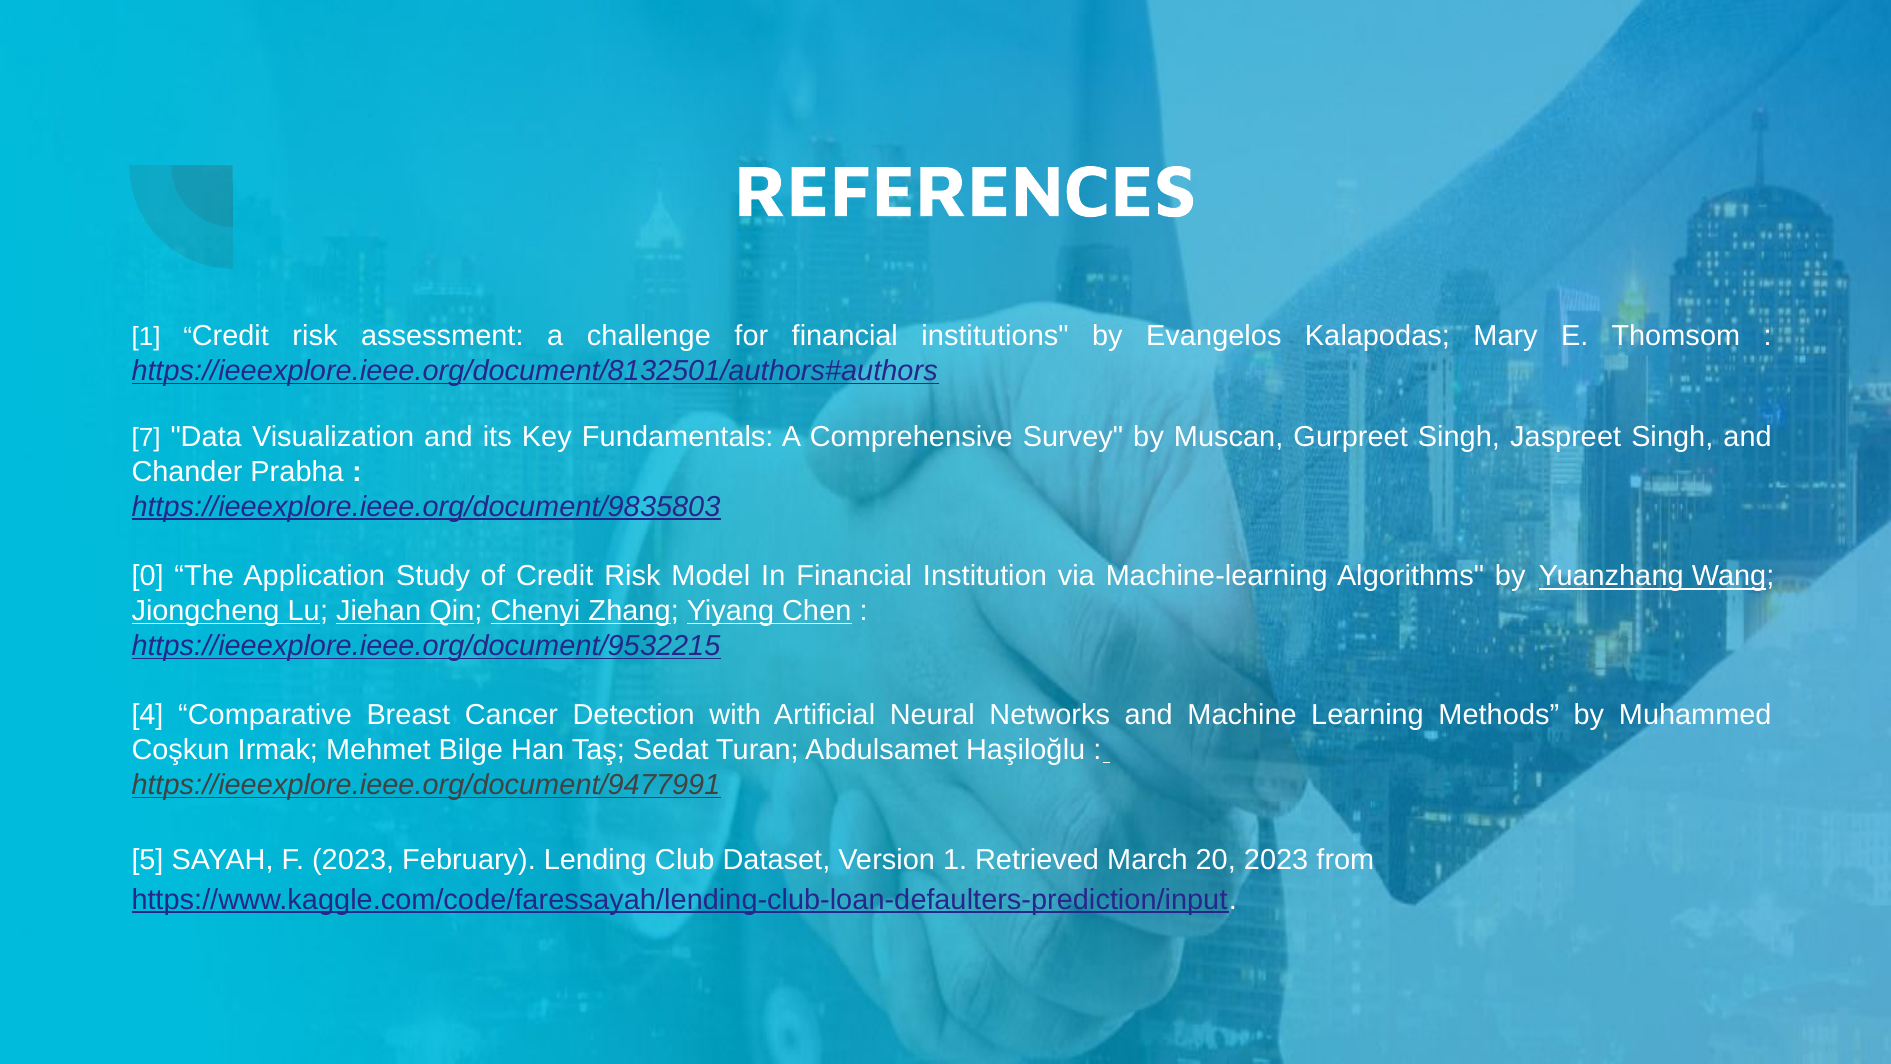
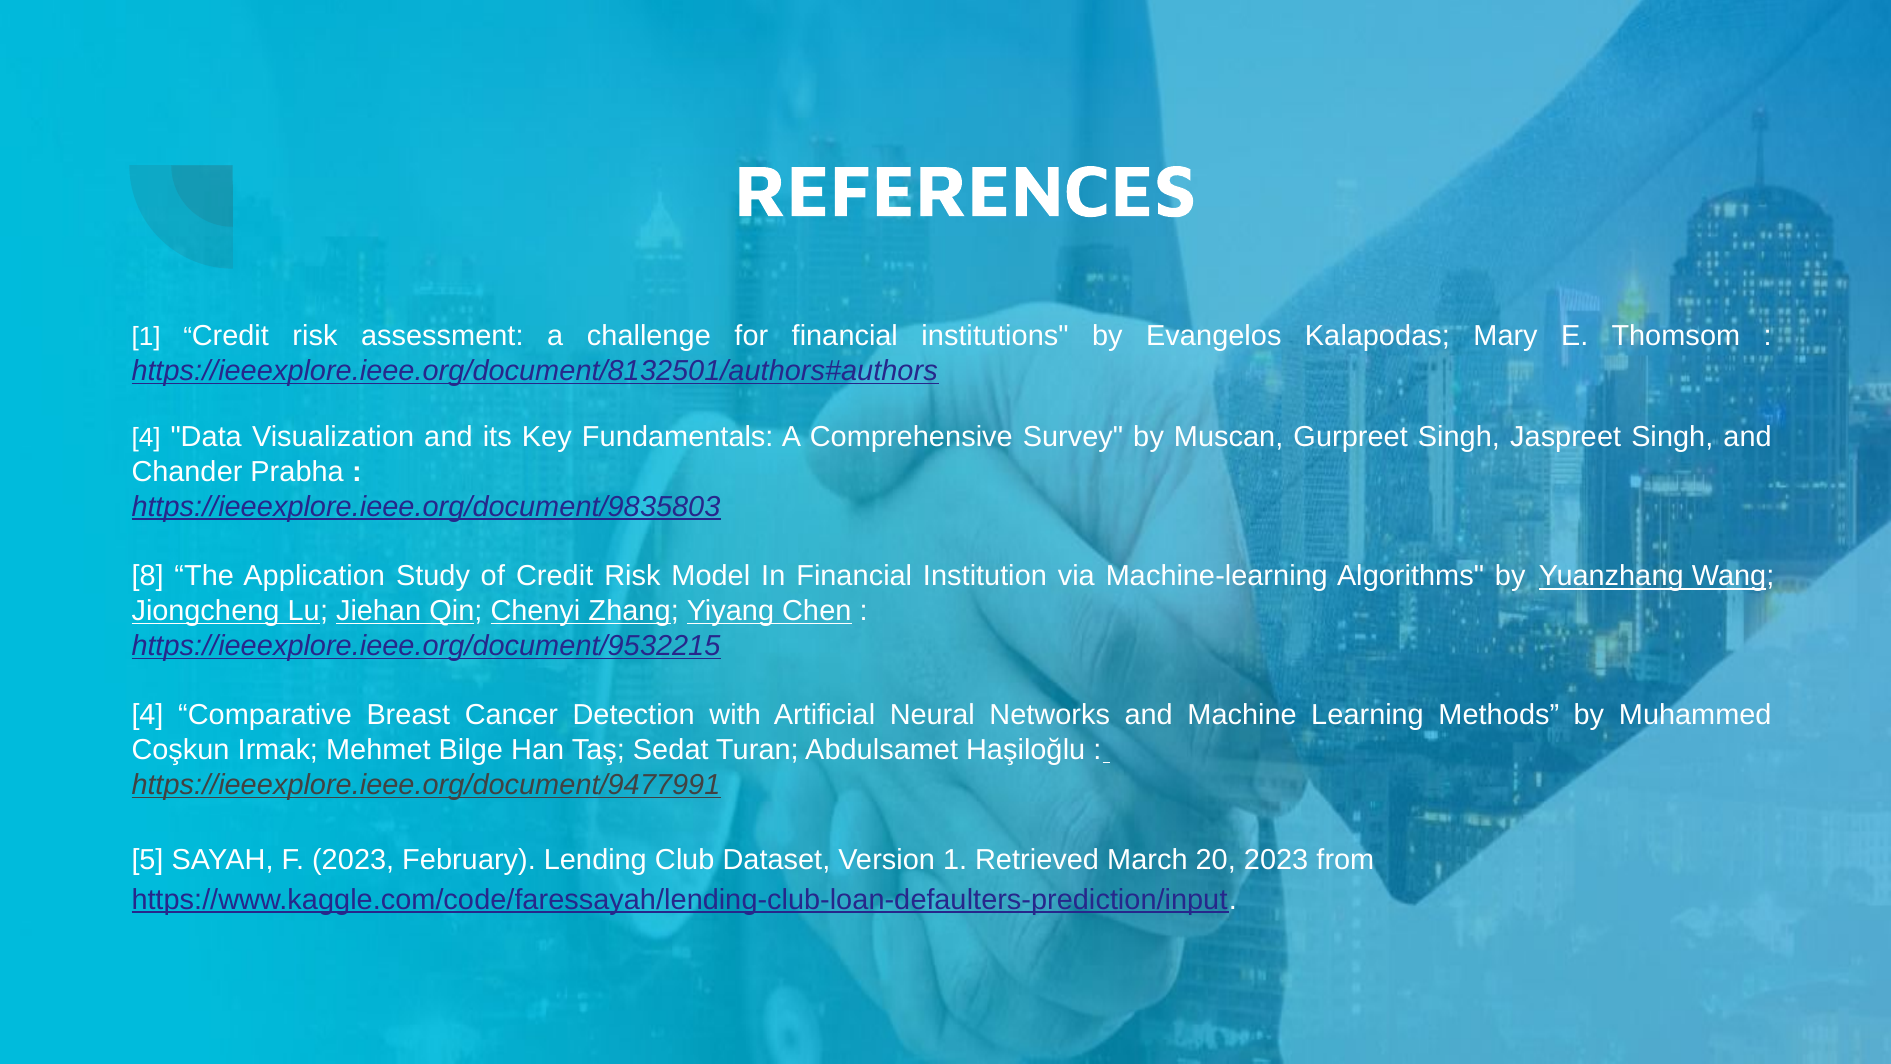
7 at (146, 438): 7 -> 4
0: 0 -> 8
